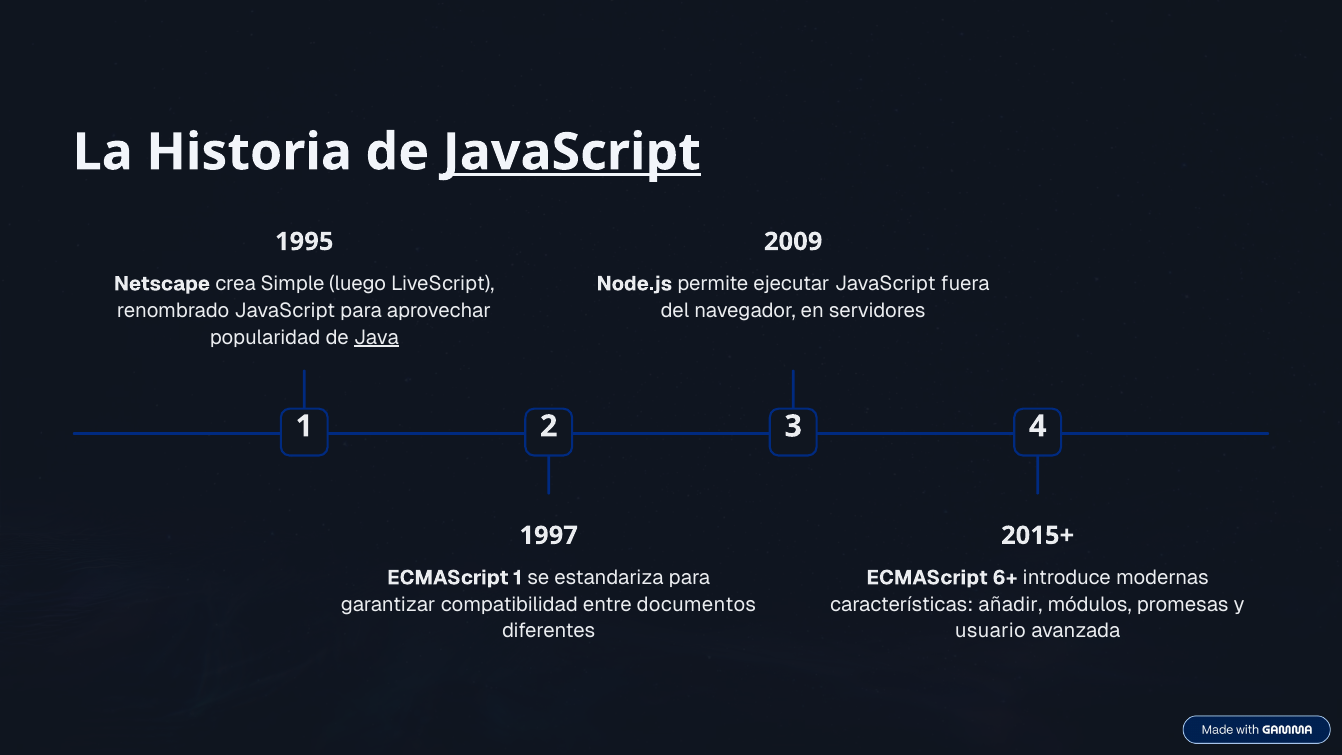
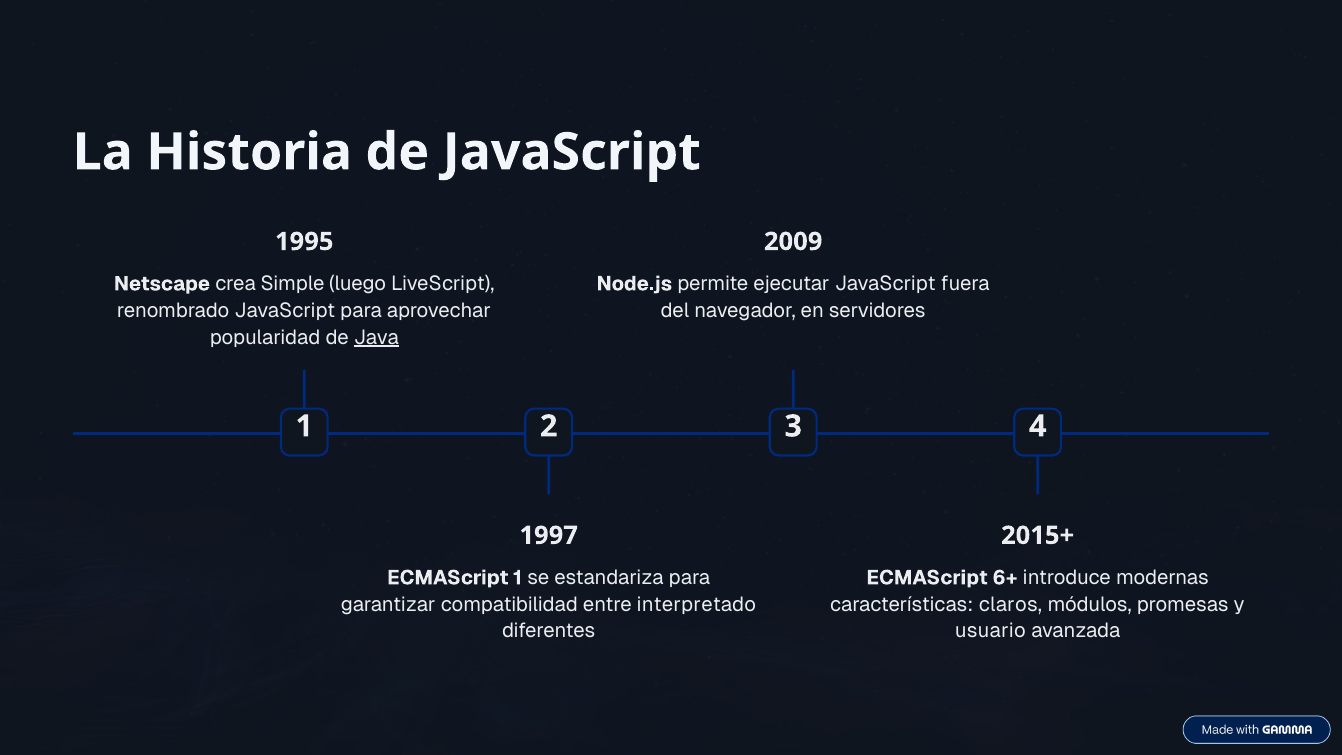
JavaScript at (572, 152) underline: present -> none
documentos: documentos -> interpretado
añadir: añadir -> claros
